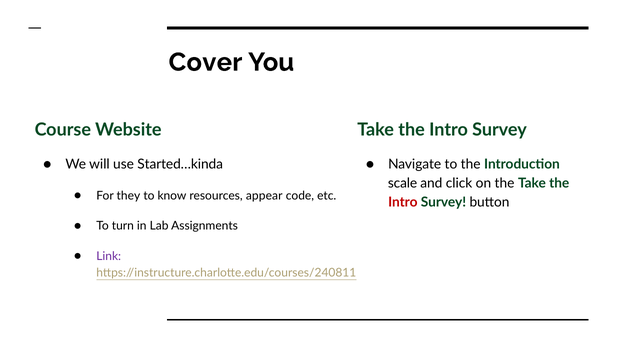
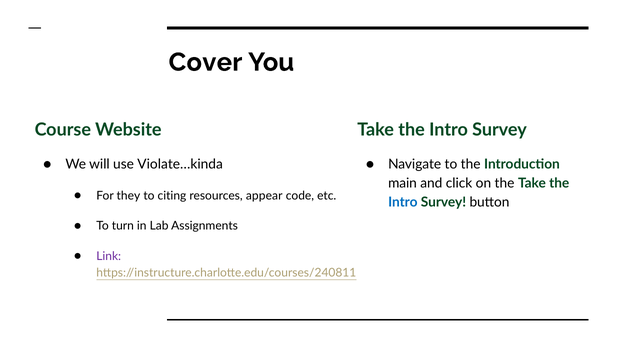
Started…kinda: Started…kinda -> Violate…kinda
scale: scale -> main
know: know -> citing
Intro at (403, 202) colour: red -> blue
